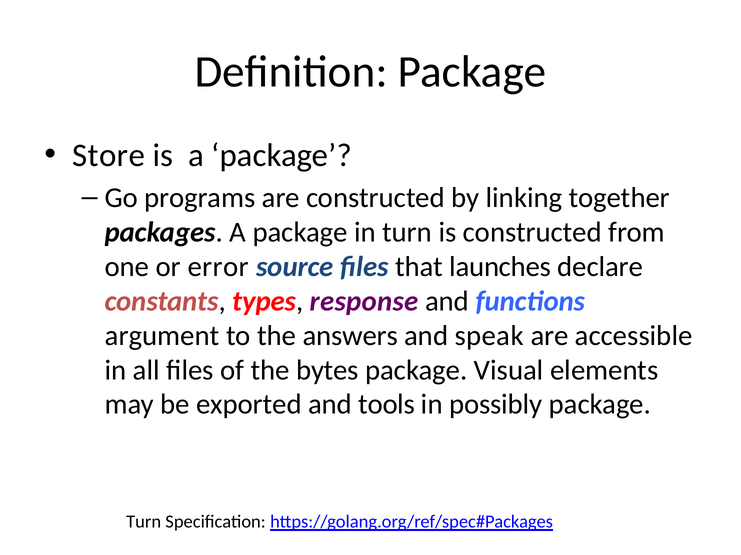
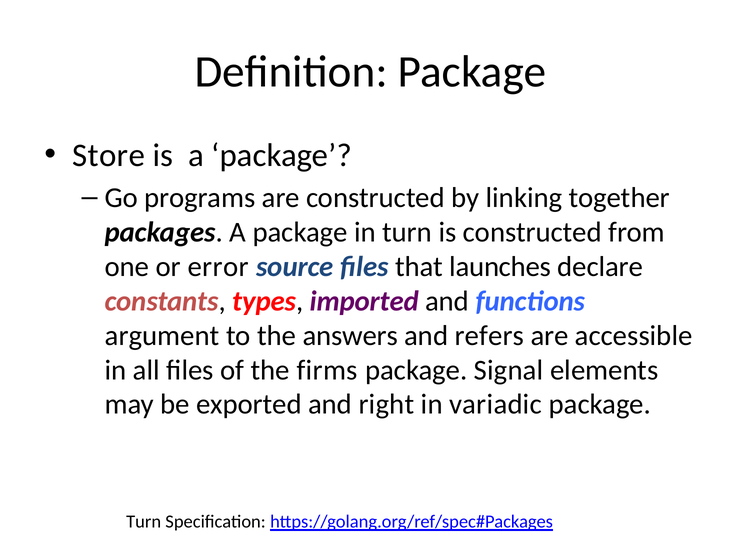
response: response -> imported
speak: speak -> refers
bytes: bytes -> firms
Visual: Visual -> Signal
tools: tools -> right
possibly: possibly -> variadic
